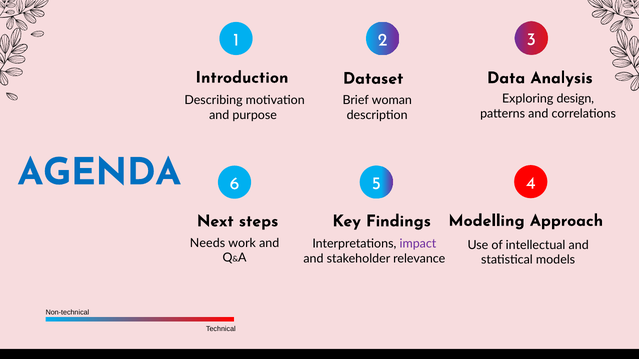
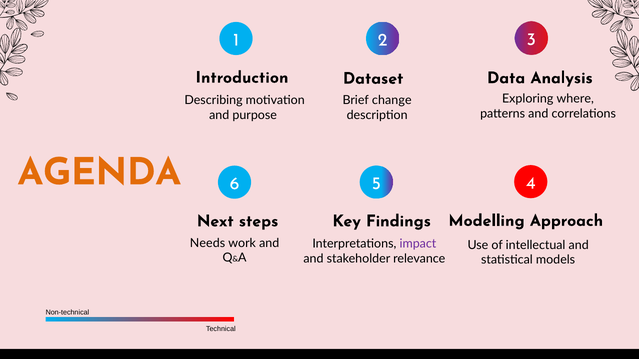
design: design -> where
woman: woman -> change
AGENDA colour: blue -> orange
